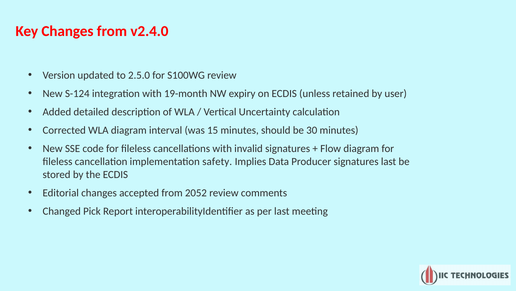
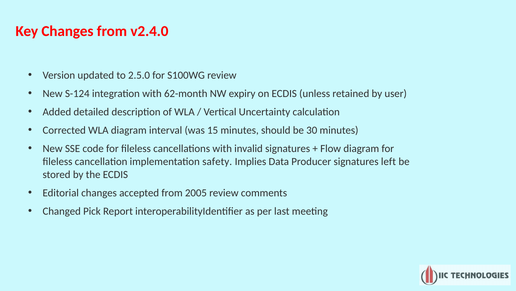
19-month: 19-month -> 62-month
signatures last: last -> left
2052: 2052 -> 2005
